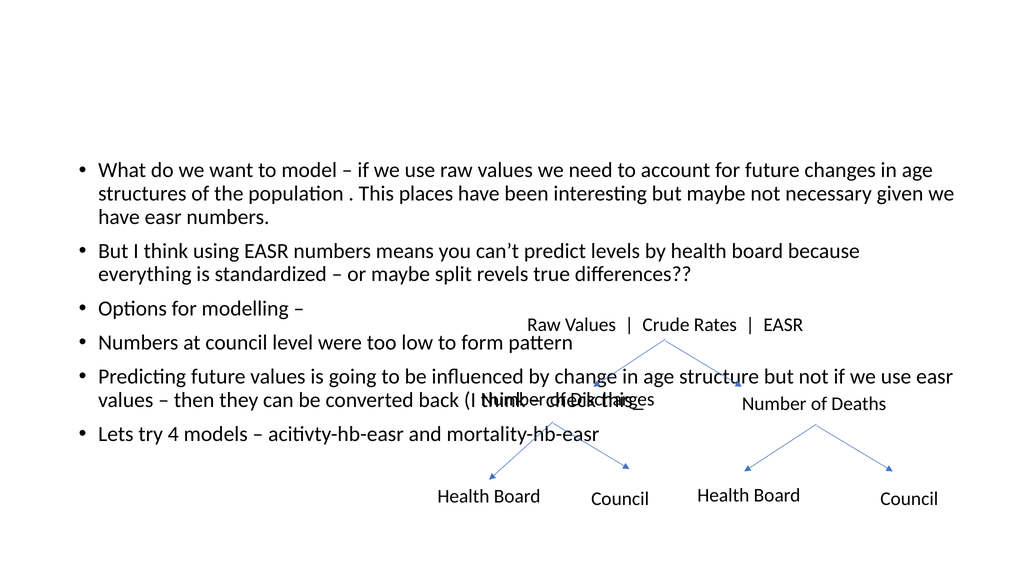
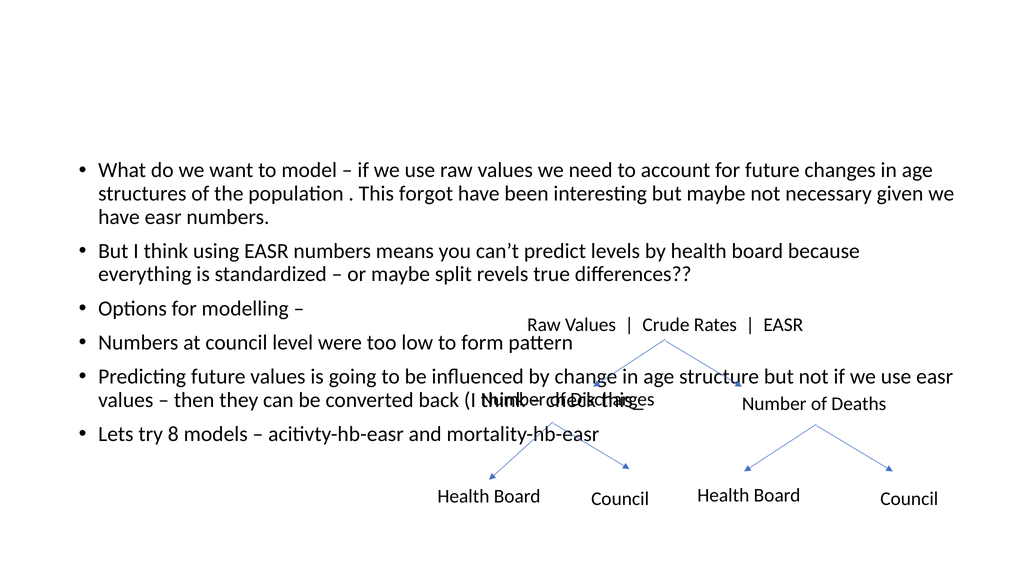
places: places -> forgot
4: 4 -> 8
